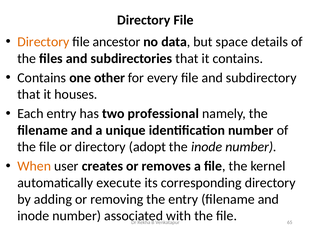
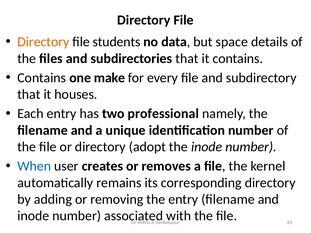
ancestor: ancestor -> students
other: other -> make
When colour: orange -> blue
execute: execute -> remains
